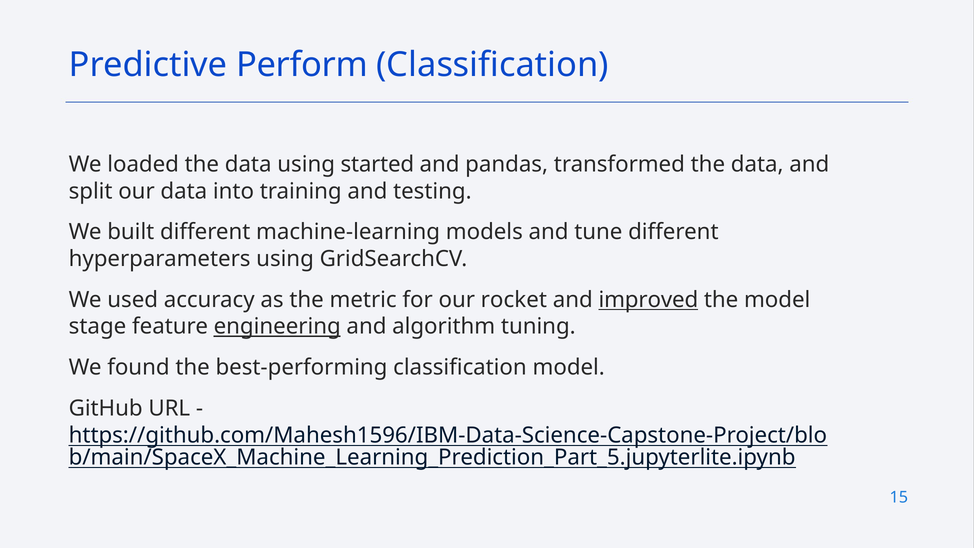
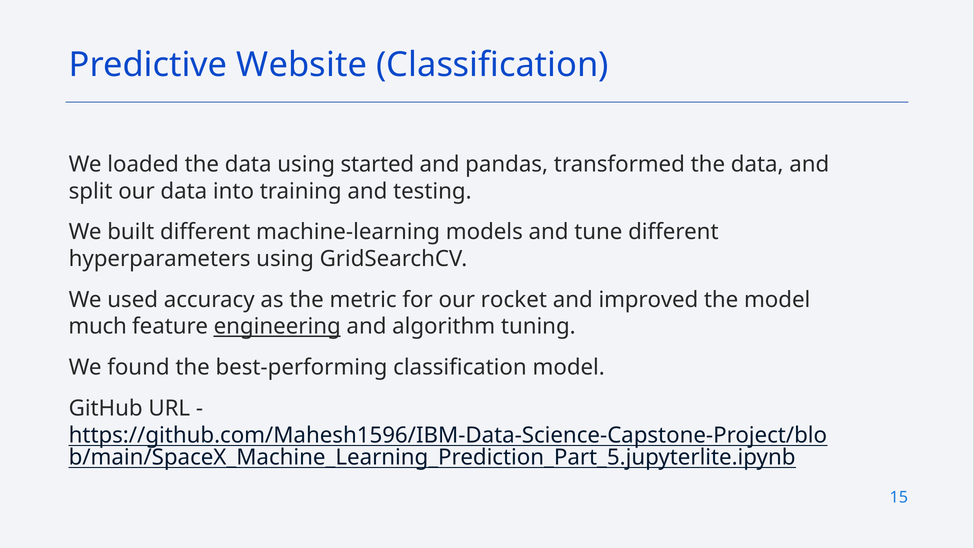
Perform: Perform -> Website
improved underline: present -> none
stage: stage -> much
